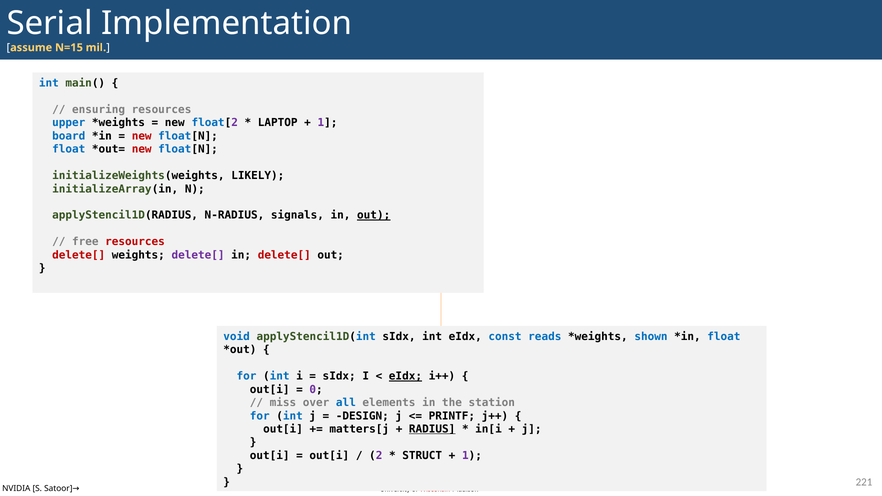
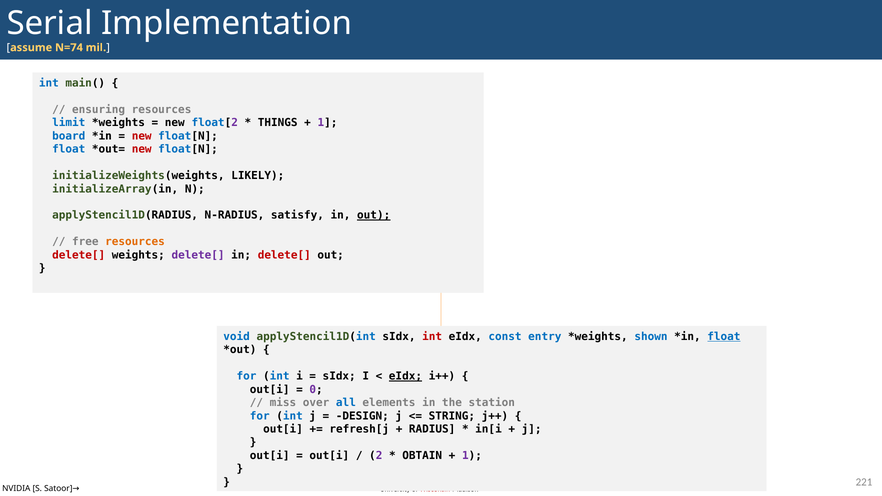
N=15: N=15 -> N=74
upper: upper -> limit
LAPTOP: LAPTOP -> THINGS
signals: signals -> satisfy
resources at (135, 242) colour: red -> orange
int at (432, 337) colour: black -> red
reads: reads -> entry
float at (724, 337) underline: none -> present
PRINTF: PRINTF -> STRING
matters[j: matters[j -> refresh[j
RADIUS underline: present -> none
STRUCT: STRUCT -> OBTAIN
